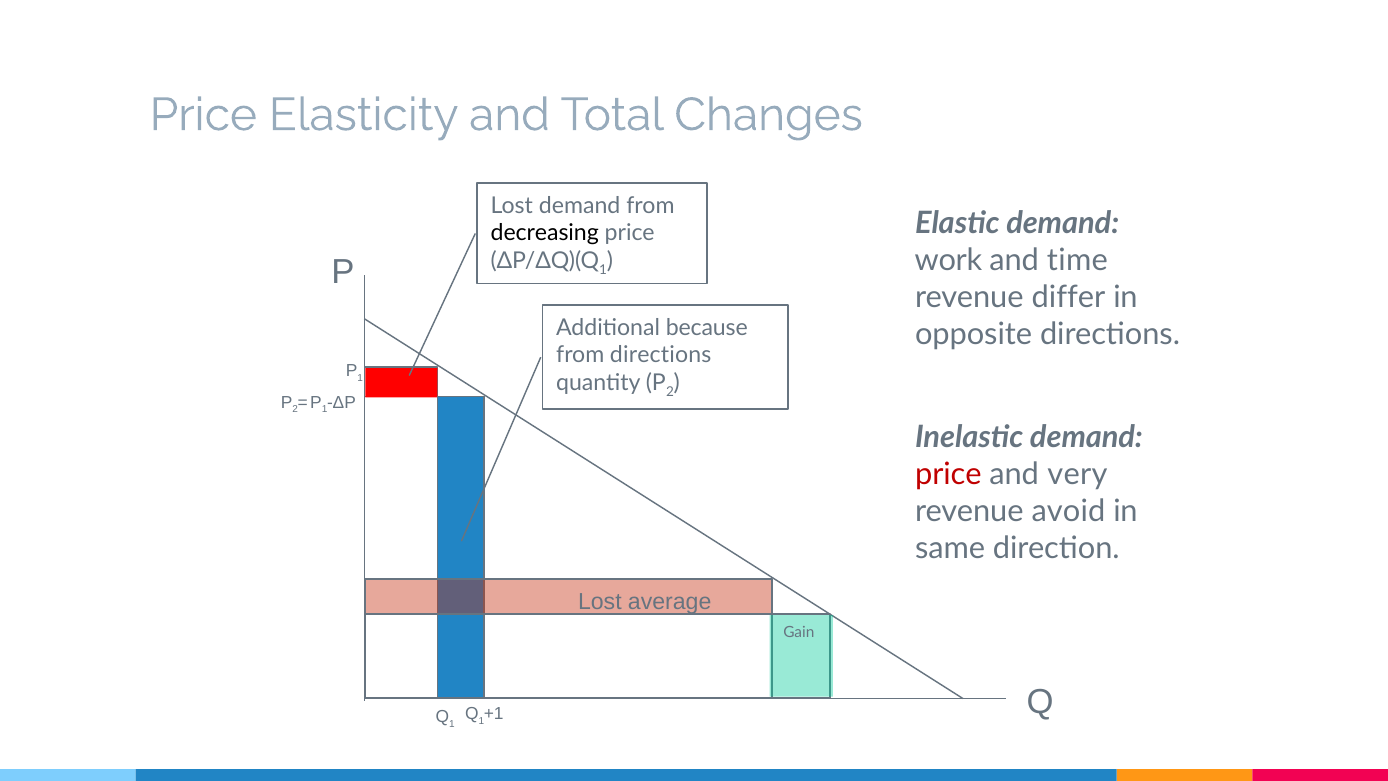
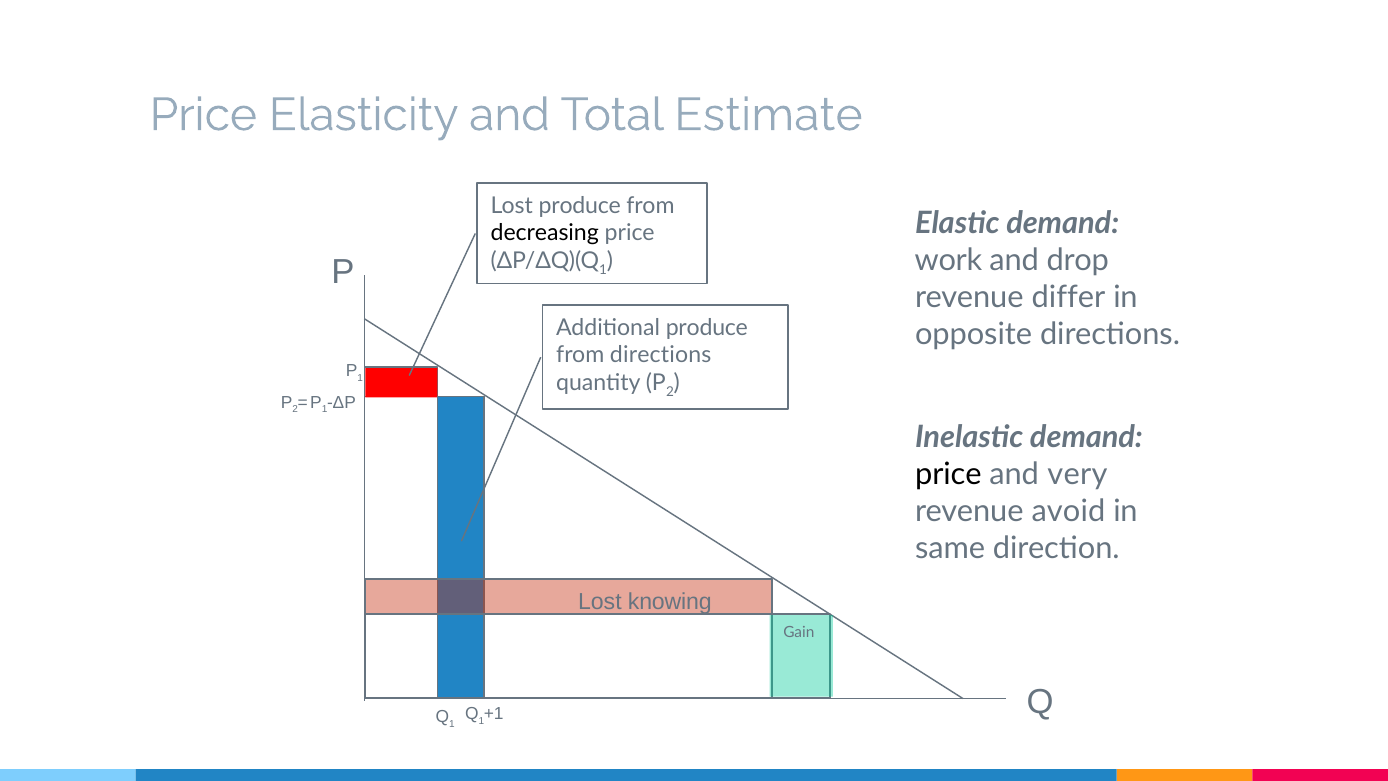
Changes: Changes -> Estimate
Lost demand: demand -> produce
time: time -> drop
Additional because: because -> produce
price at (948, 474) colour: red -> black
average: average -> knowing
